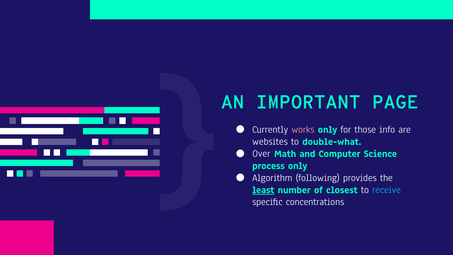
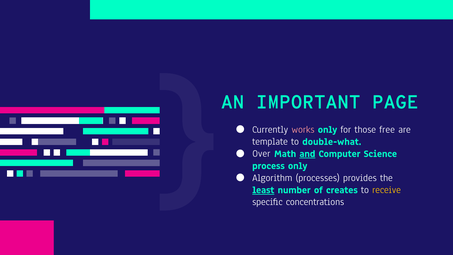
info: info -> free
websites: websites -> template
and underline: none -> present
following: following -> processes
closest: closest -> creates
receive colour: light blue -> yellow
